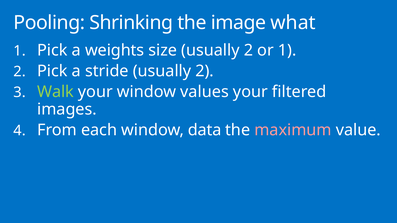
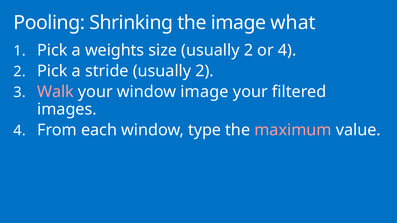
or 1: 1 -> 4
Walk colour: light green -> pink
window values: values -> image
data: data -> type
